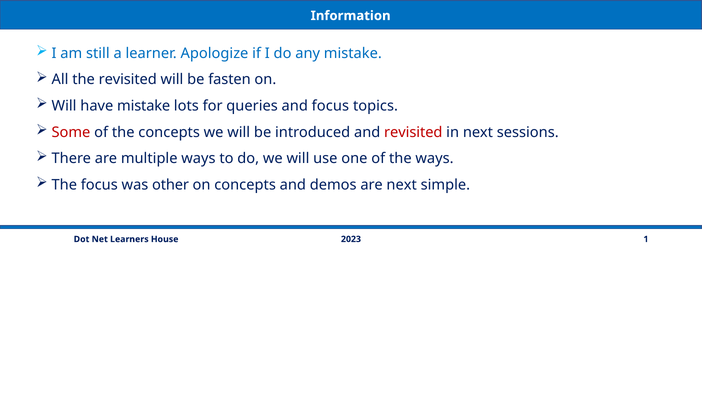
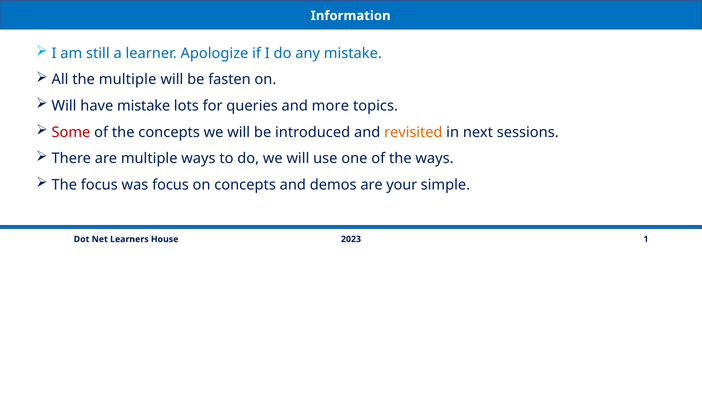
the revisited: revisited -> multiple
and focus: focus -> more
revisited at (413, 132) colour: red -> orange
was other: other -> focus
are next: next -> your
